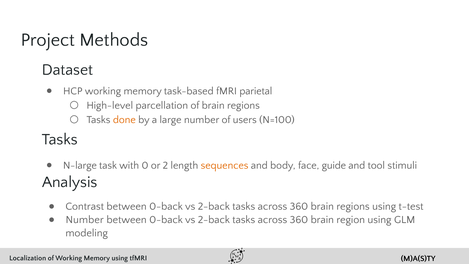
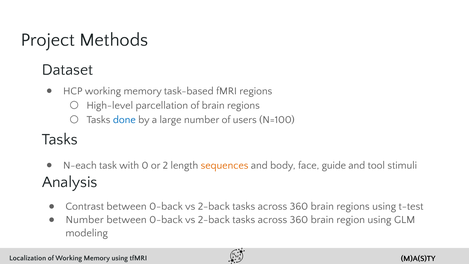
fMRI parietal: parietal -> regions
done colour: orange -> blue
N-large: N-large -> N-each
